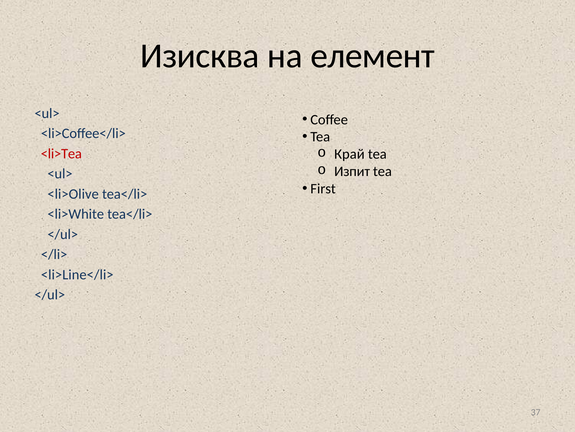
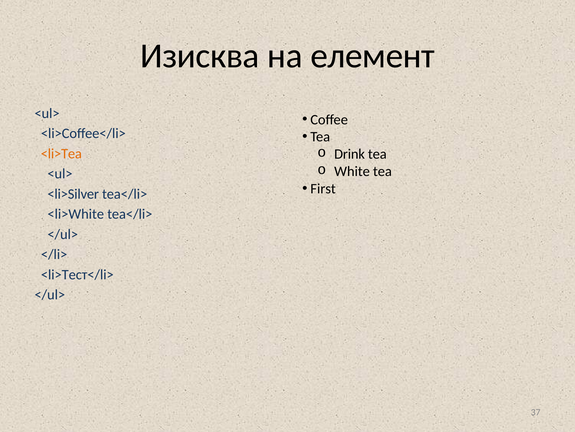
Край: Край -> Drink
<li>Tea colour: red -> orange
Изпит: Изпит -> White
<li>Olive: <li>Olive -> <li>Silver
<li>Line</li>: <li>Line</li> -> <li>Тест</li>
